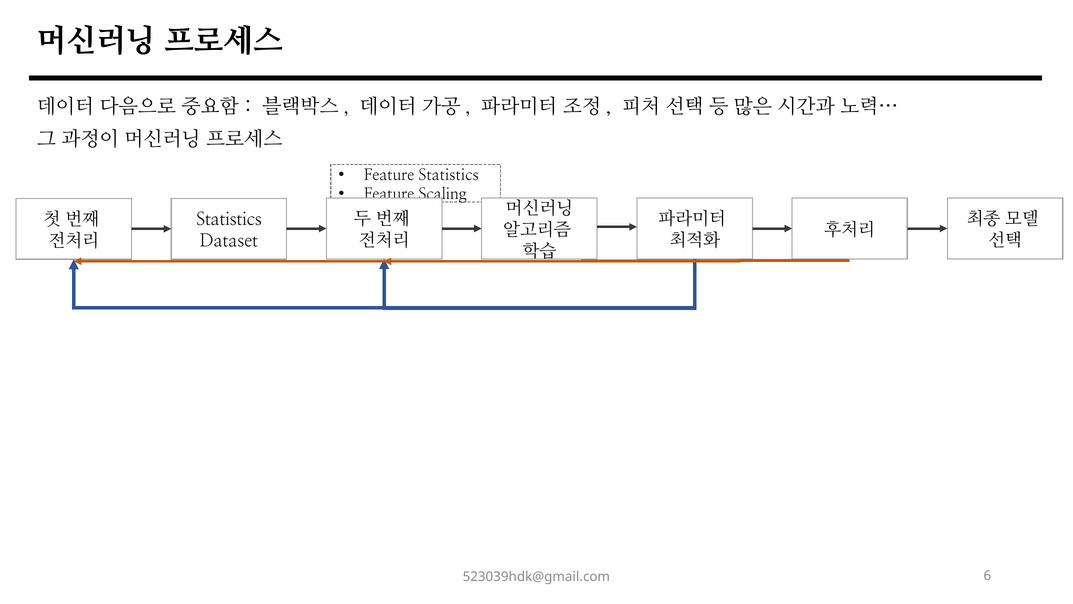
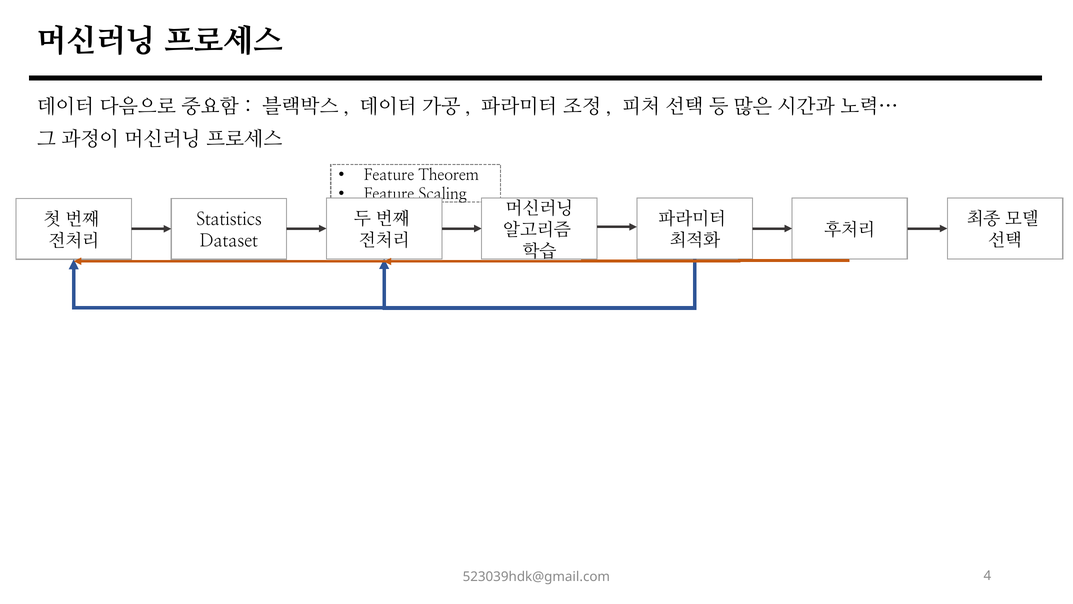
Feature Statistics: Statistics -> Theorem
6: 6 -> 4
